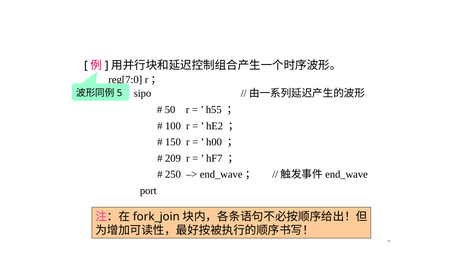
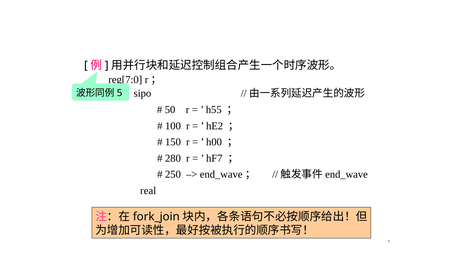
209: 209 -> 280
port: port -> real
